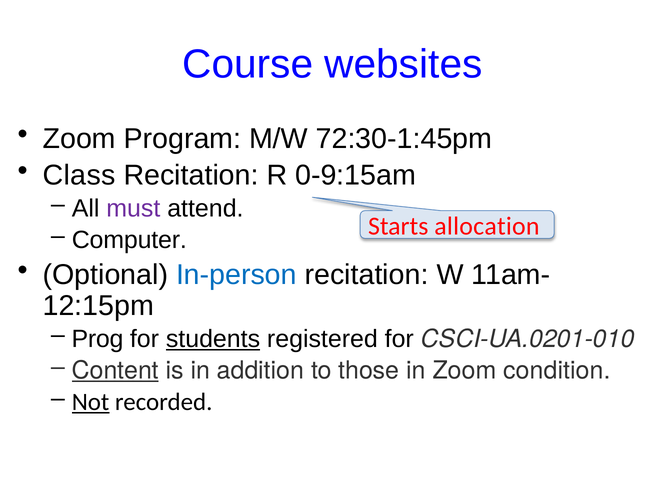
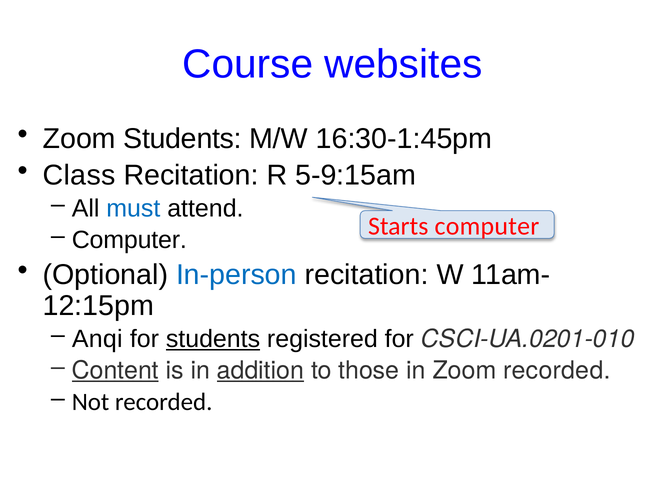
Zoom Program: Program -> Students
72:30-1:45pm: 72:30-1:45pm -> 16:30-1:45pm
0-9:15am: 0-9:15am -> 5-9:15am
must colour: purple -> blue
Starts allocation: allocation -> computer
Prog: Prog -> Anqi
addition underline: none -> present
Zoom condition: condition -> recorded
Not underline: present -> none
